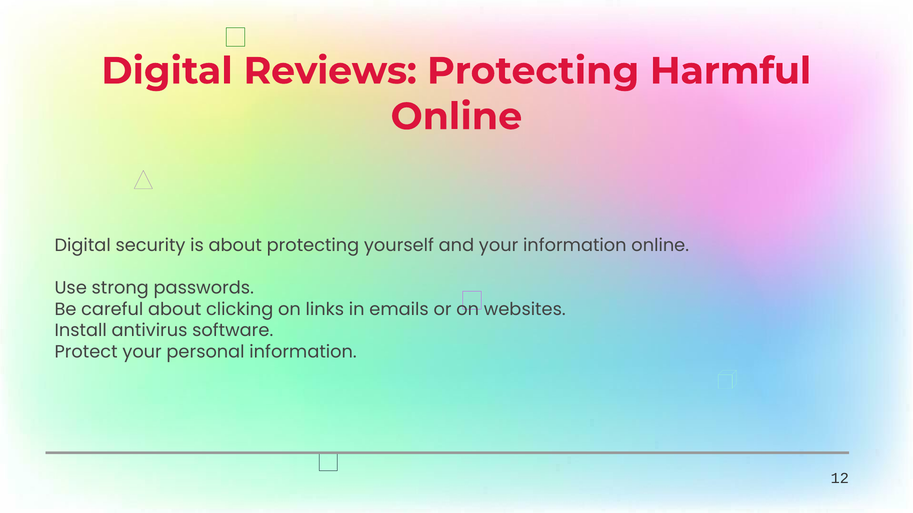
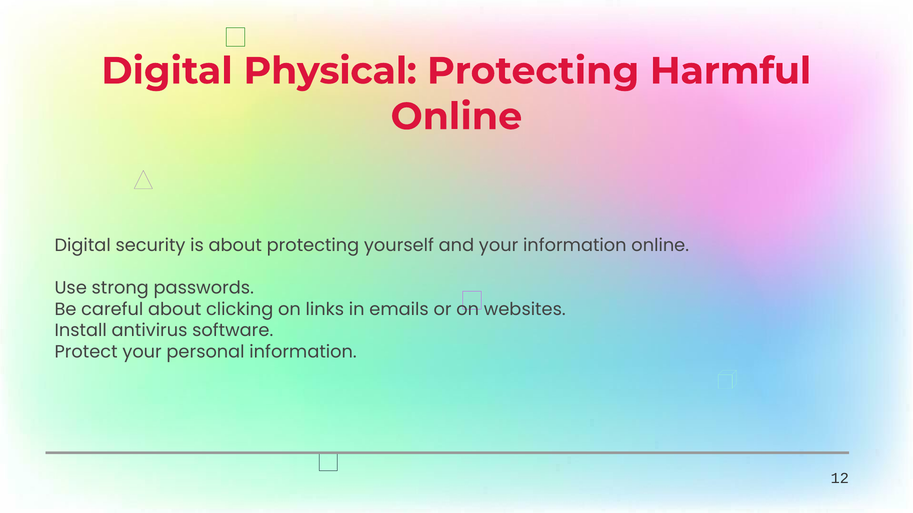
Reviews: Reviews -> Physical
